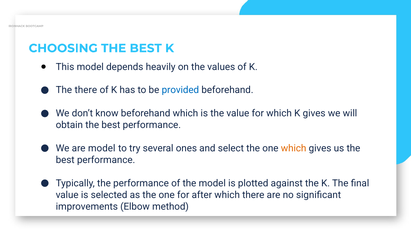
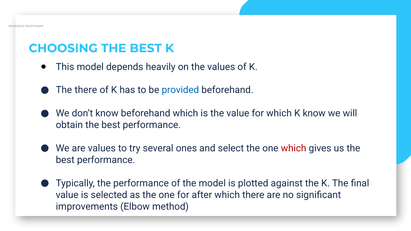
K gives: gives -> know
are model: model -> values
which at (294, 148) colour: orange -> red
